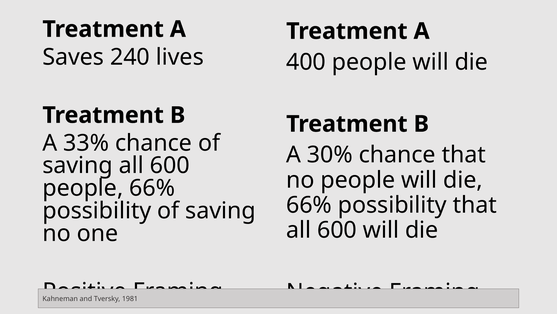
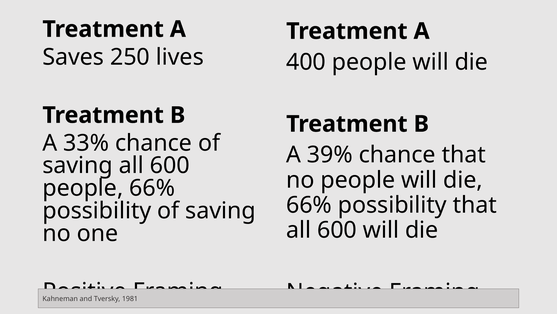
240: 240 -> 250
30%: 30% -> 39%
